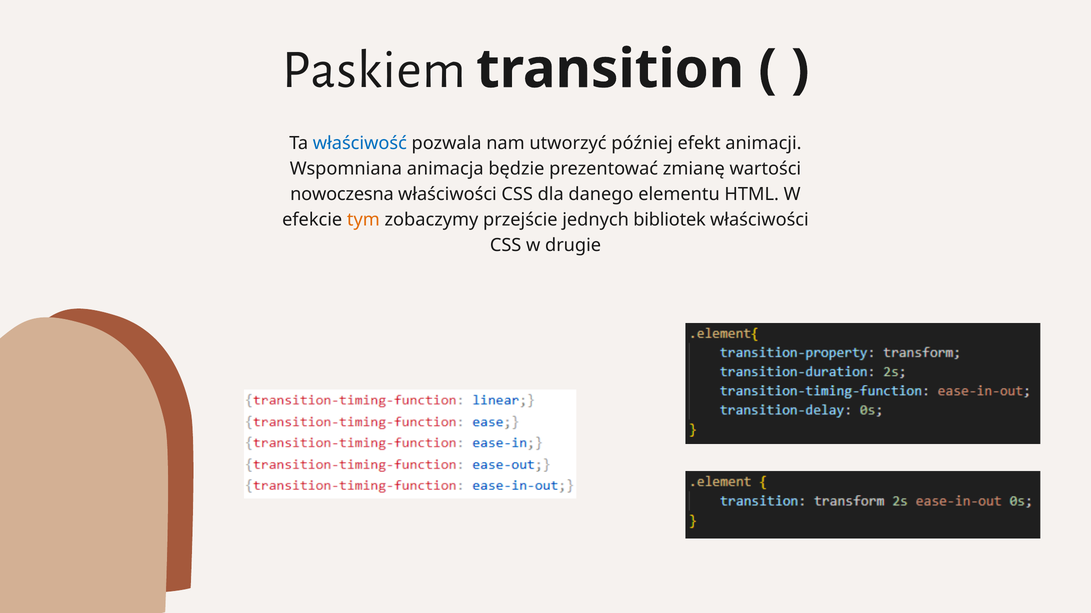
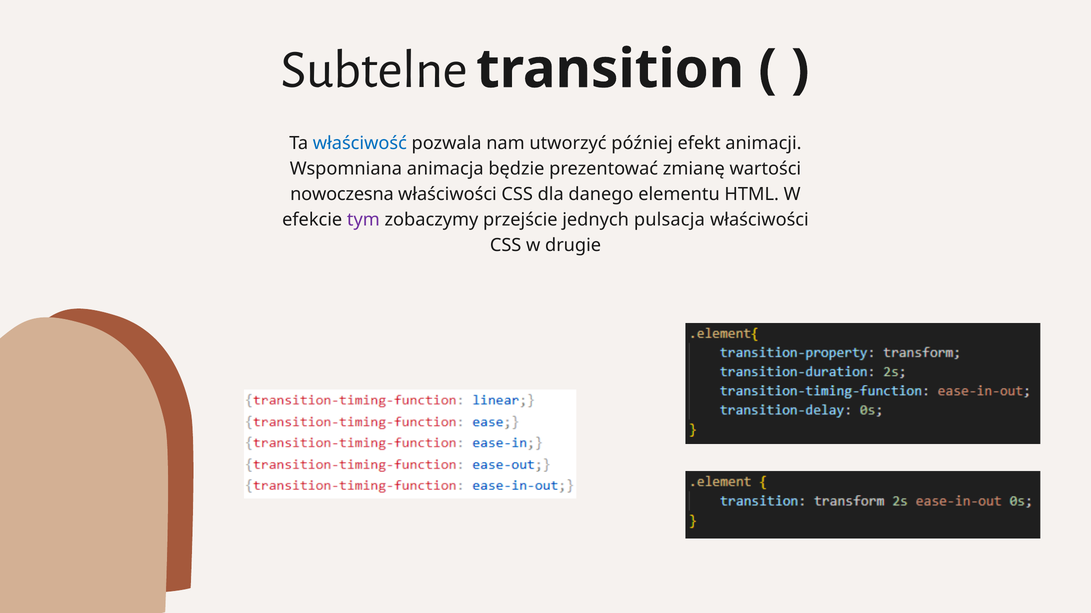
Paskiem: Paskiem -> Subtelne
tym colour: orange -> purple
bibliotek: bibliotek -> pulsacja
